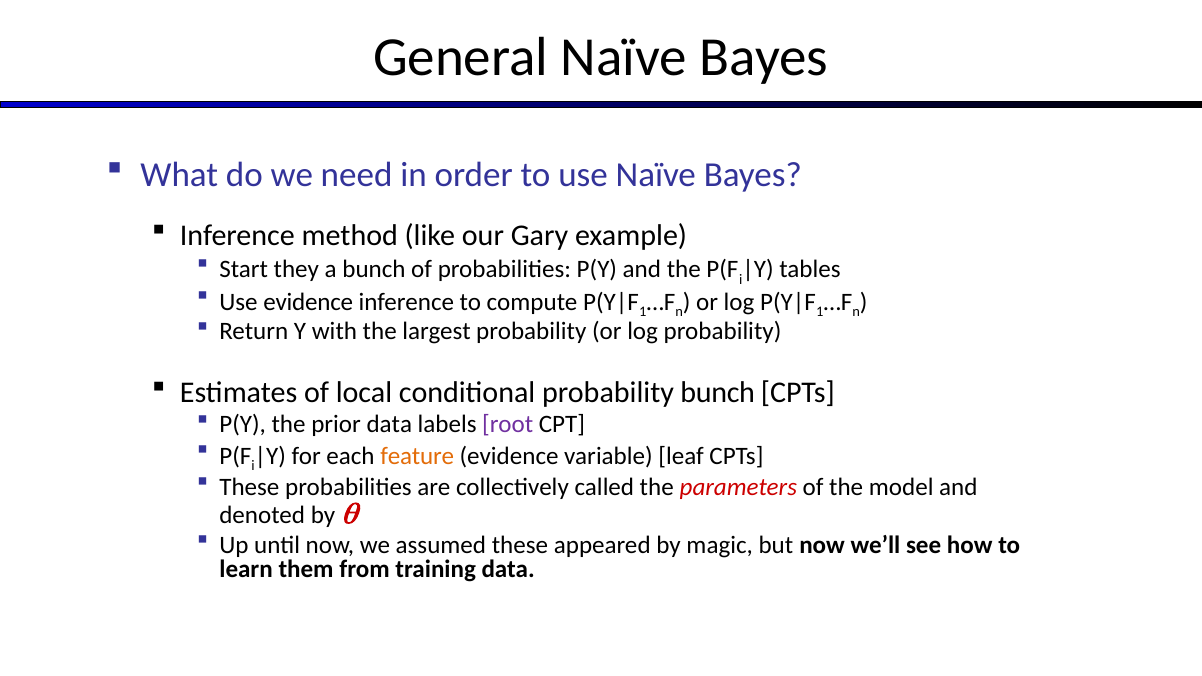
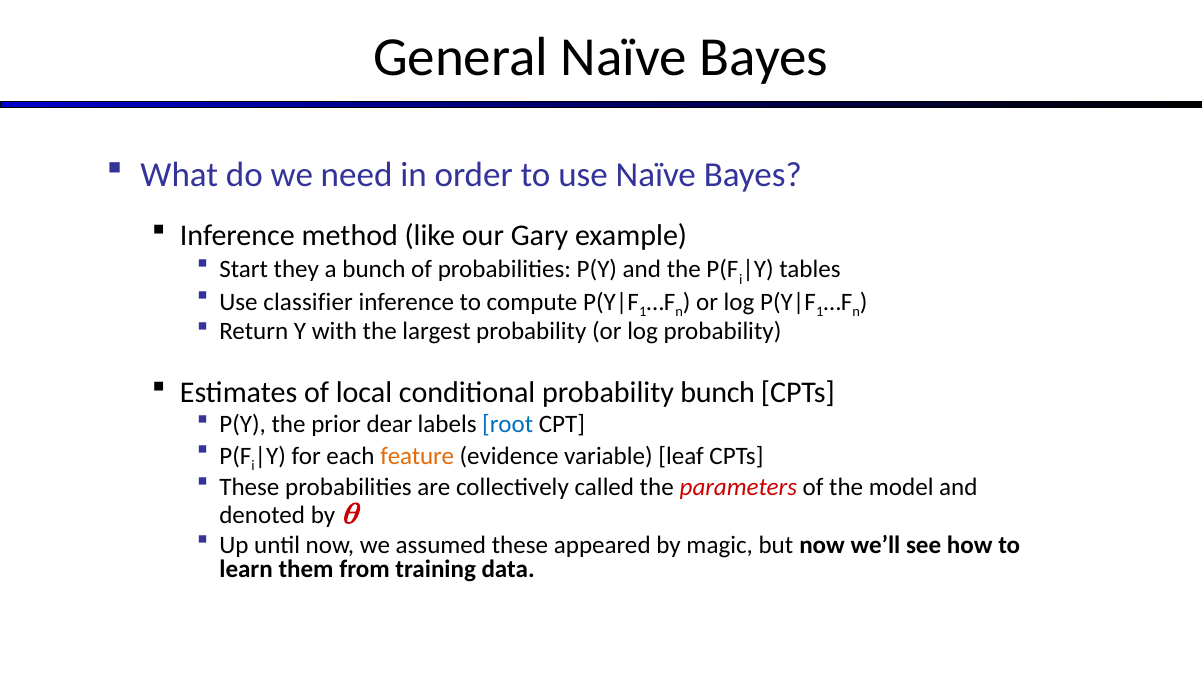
Use evidence: evidence -> classifier
prior data: data -> dear
root colour: purple -> blue
